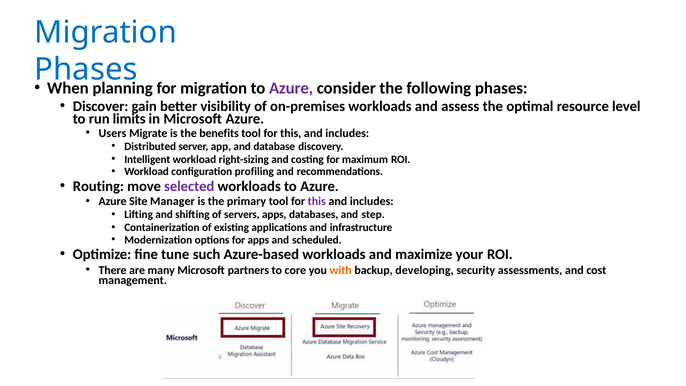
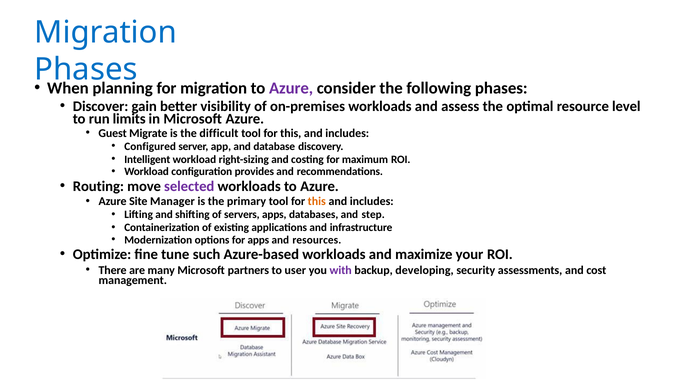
Users: Users -> Guest
benefits: benefits -> difficult
Distributed: Distributed -> Configured
profiling: profiling -> provides
this at (317, 201) colour: purple -> orange
scheduled: scheduled -> resources
core: core -> user
with colour: orange -> purple
